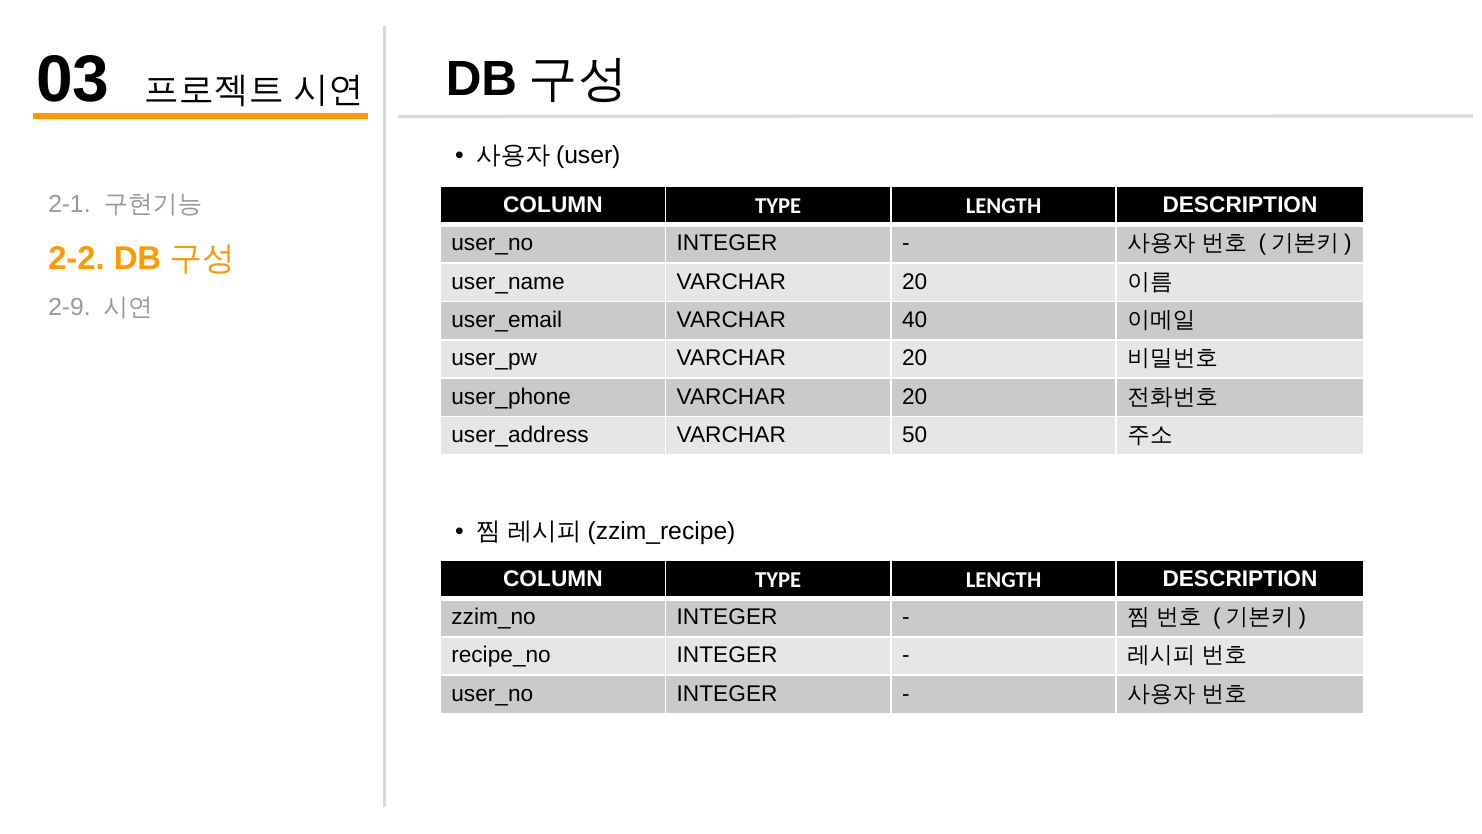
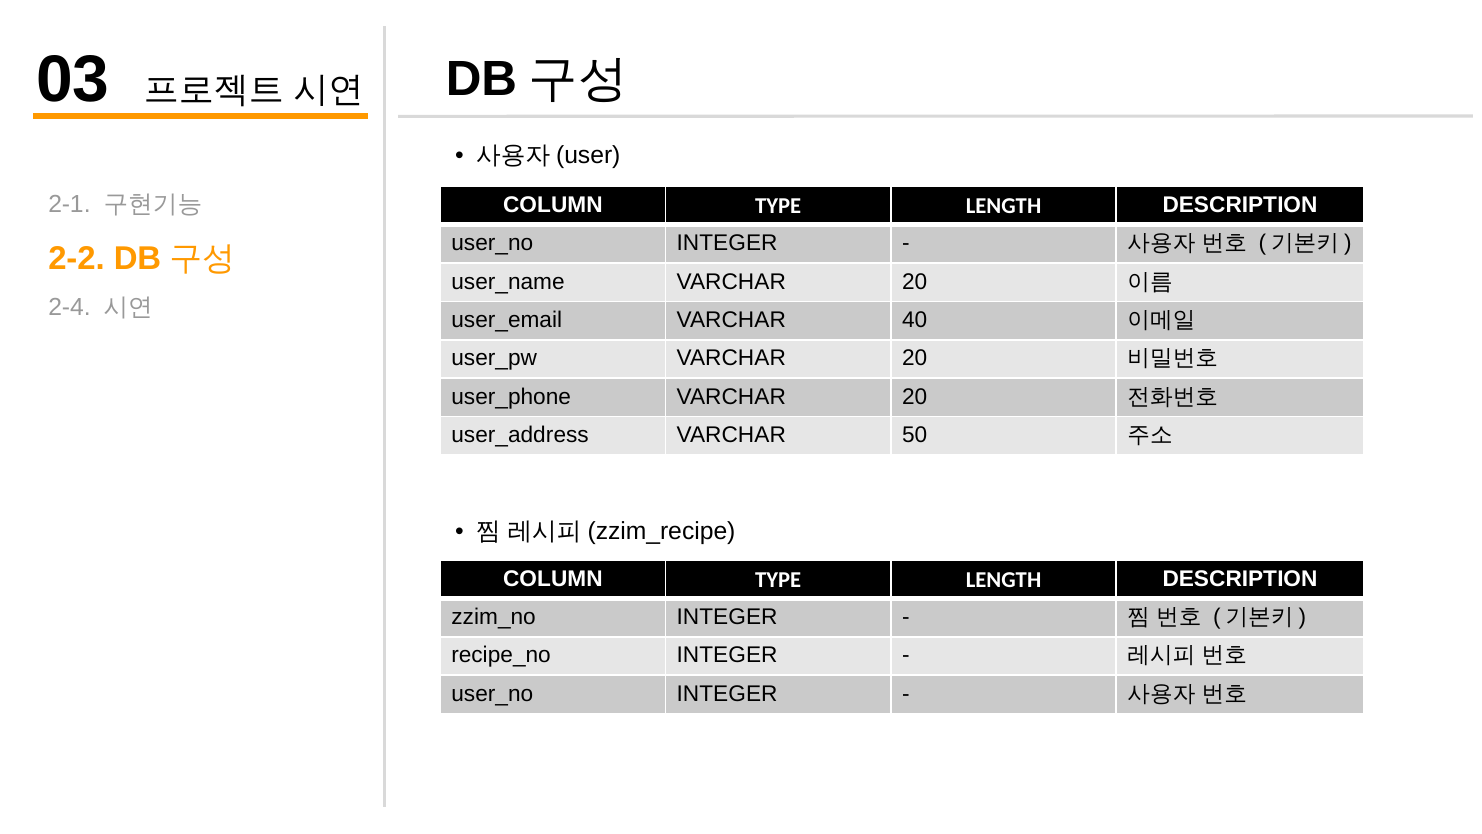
2-9: 2-9 -> 2-4
